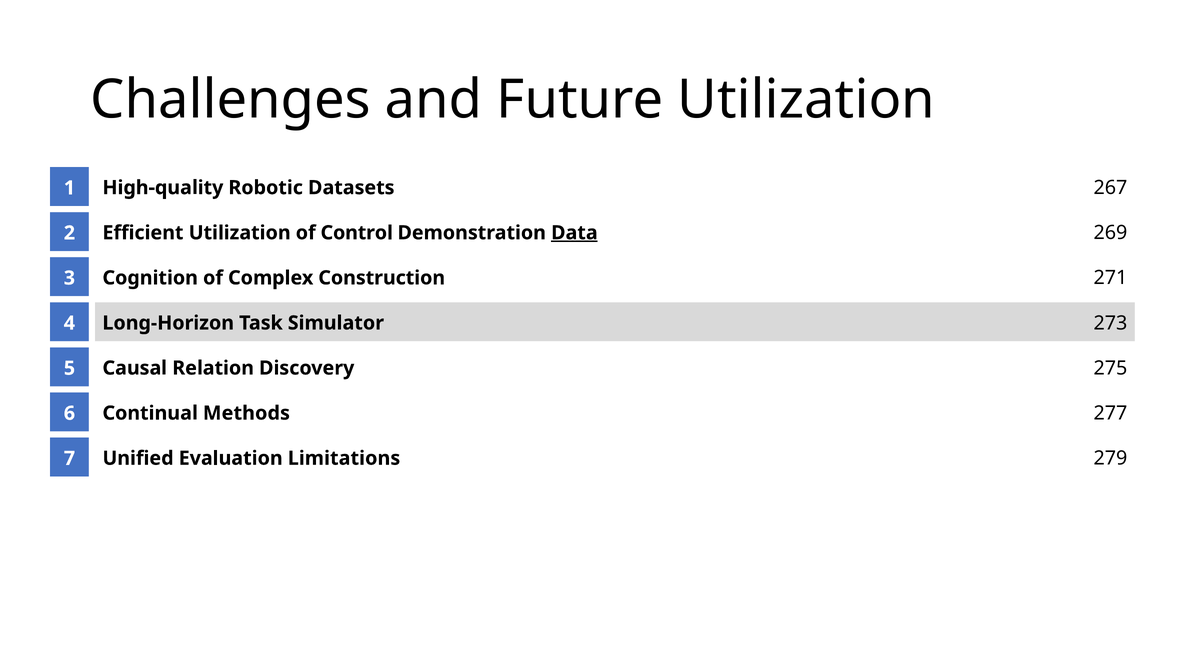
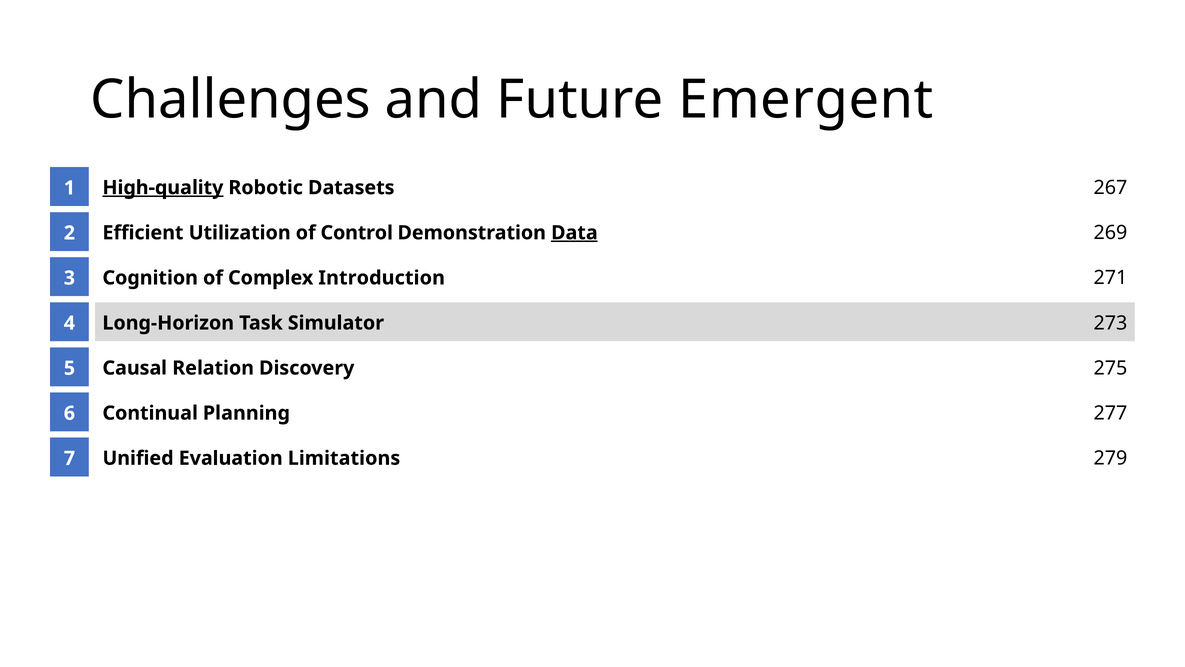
Future Utilization: Utilization -> Emergent
High-quality underline: none -> present
Construction: Construction -> Introduction
Methods: Methods -> Planning
